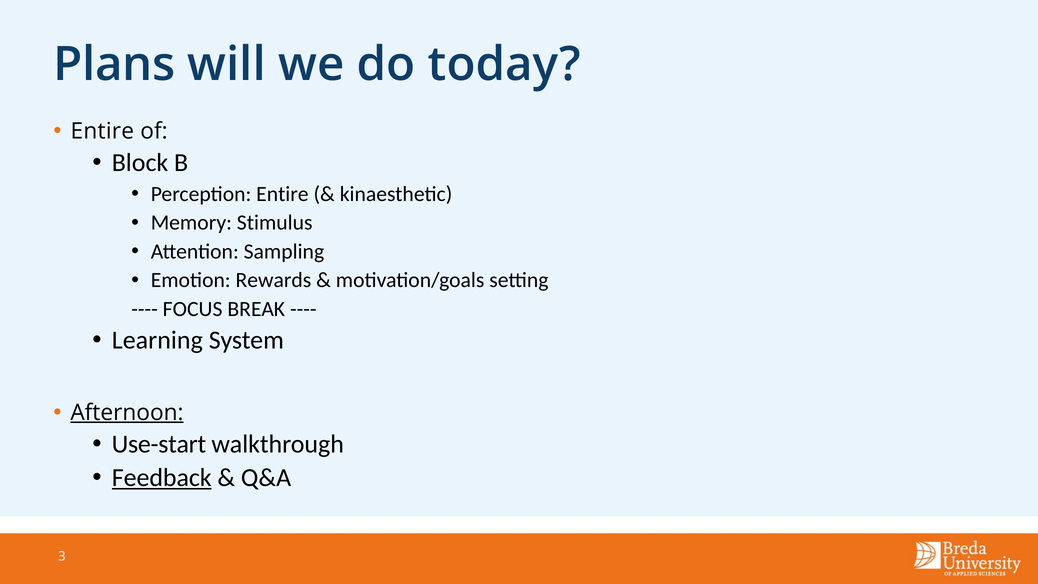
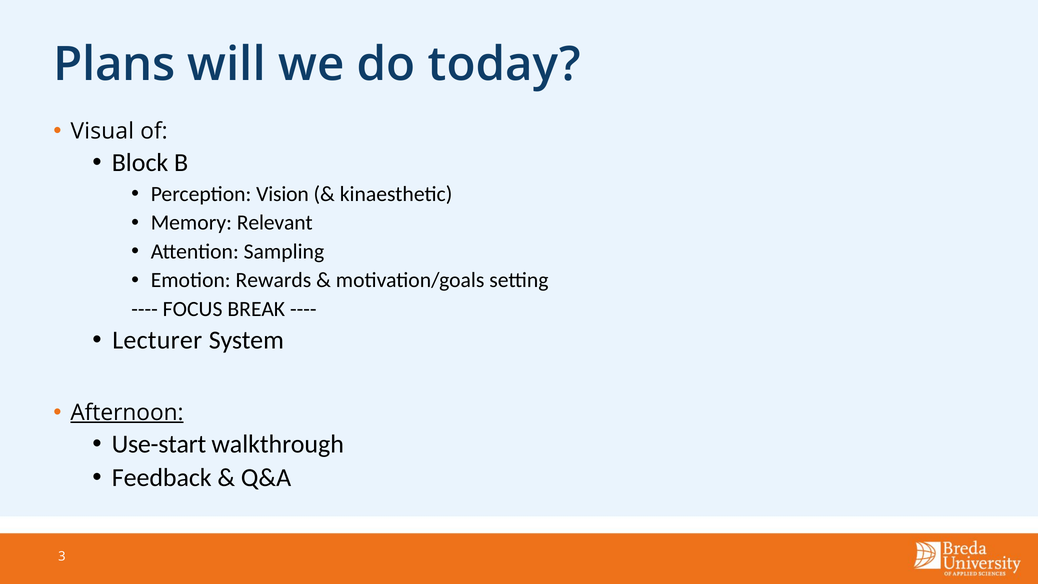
Entire at (102, 131): Entire -> Visual
Perception Entire: Entire -> Vision
Stimulus: Stimulus -> Relevant
Learning: Learning -> Lecturer
Feedback underline: present -> none
